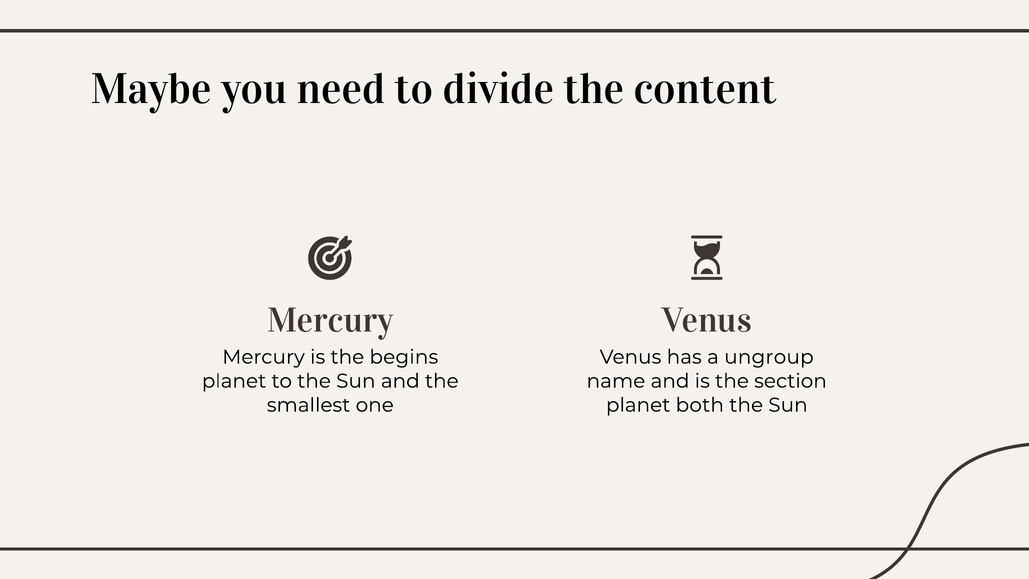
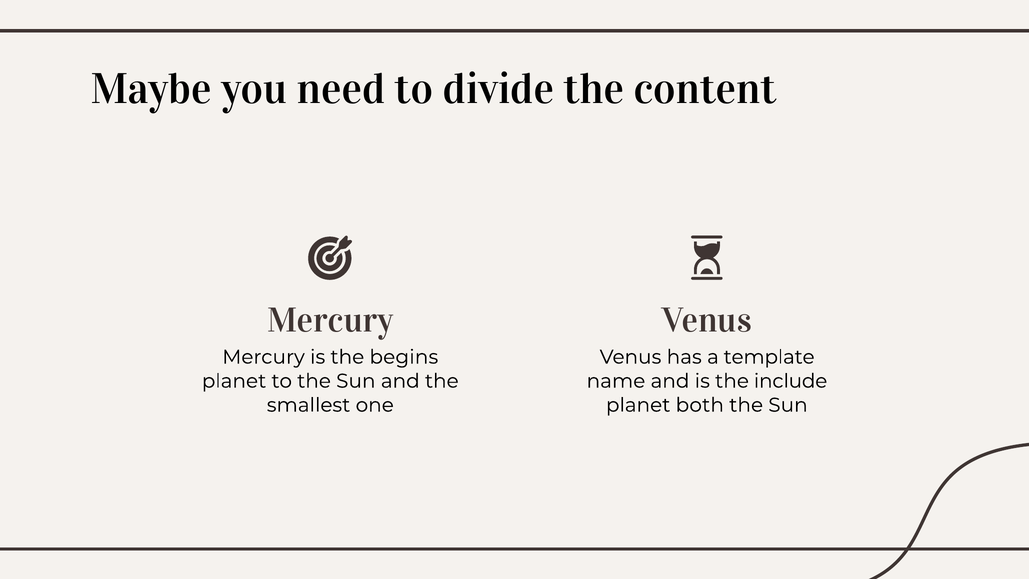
ungroup: ungroup -> template
section: section -> include
